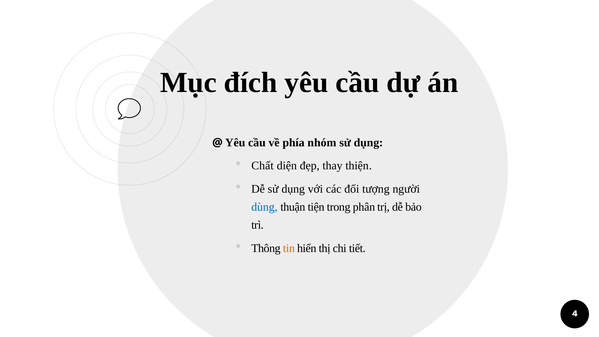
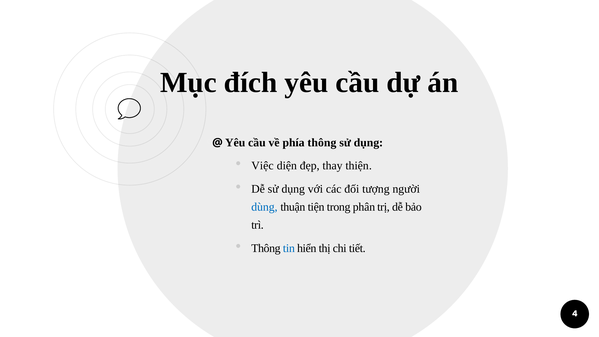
phía nhóm: nhóm -> thông
Chất: Chất -> Việc
tin colour: orange -> blue
